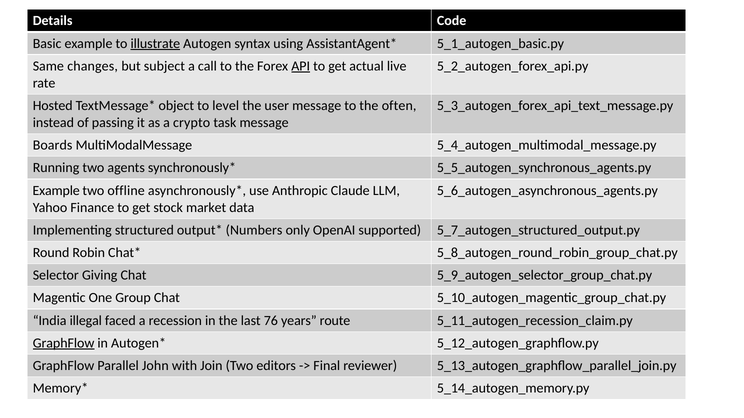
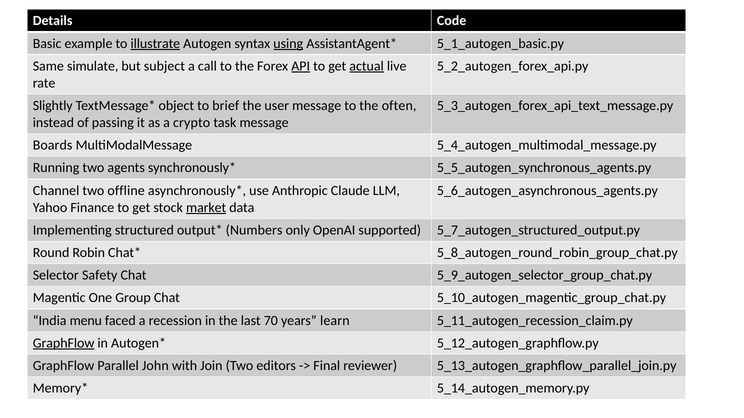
using underline: none -> present
changes: changes -> simulate
actual underline: none -> present
Hosted: Hosted -> Slightly
level: level -> brief
Example at (56, 191): Example -> Channel
market underline: none -> present
Giving: Giving -> Safety
illegal: illegal -> menu
76: 76 -> 70
route: route -> learn
